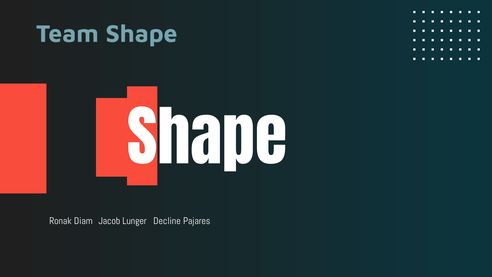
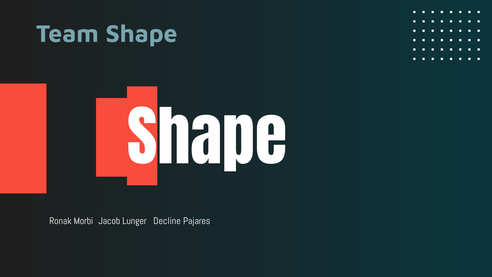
Diam: Diam -> Morbi
